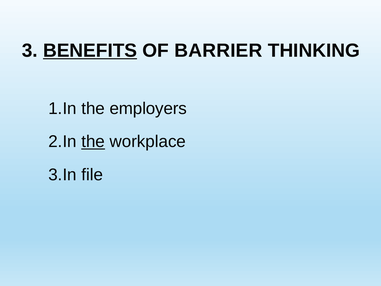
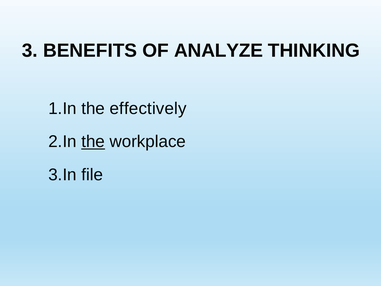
BENEFITS underline: present -> none
BARRIER: BARRIER -> ANALYZE
employers: employers -> effectively
